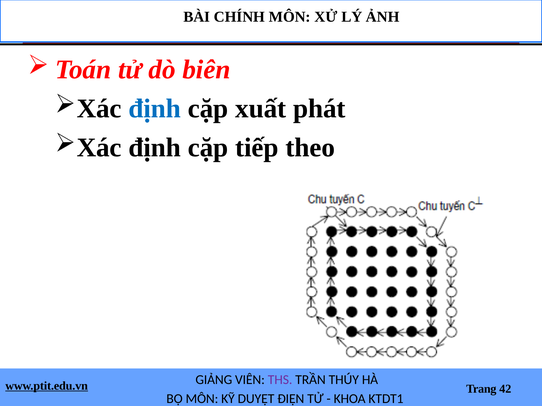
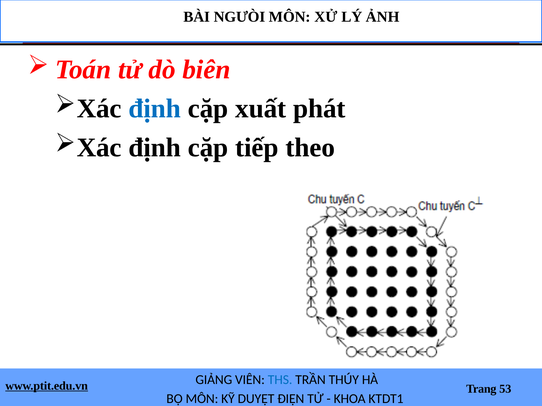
CHÍNH: CHÍNH -> NGƯÒI
THS colour: purple -> blue
42: 42 -> 53
